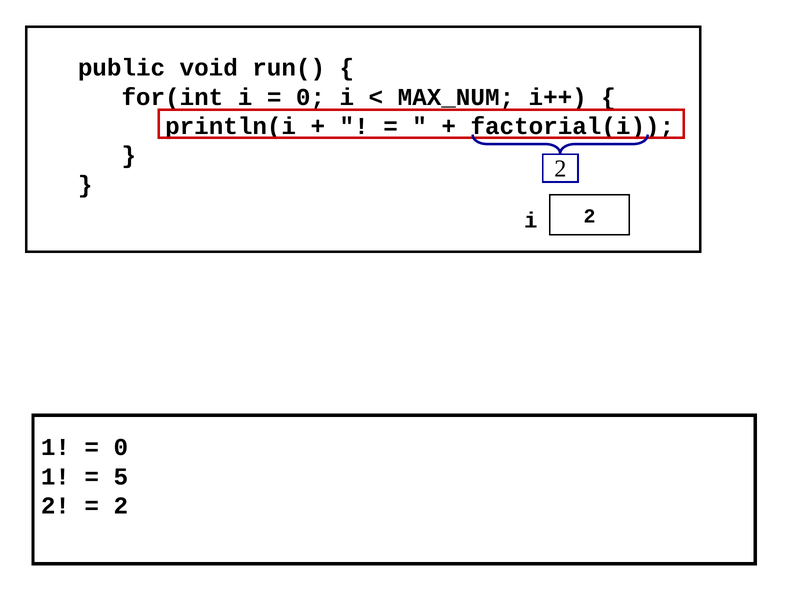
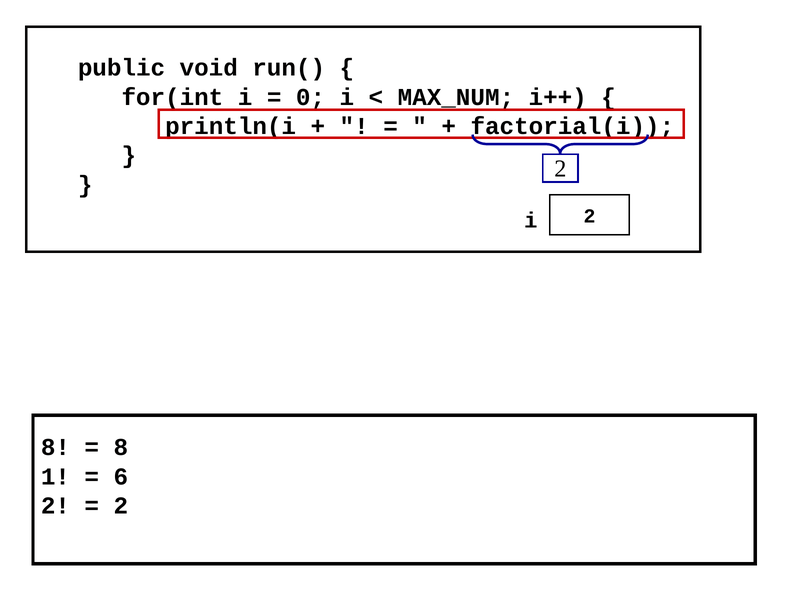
1 at (55, 447): 1 -> 8
0 at (121, 447): 0 -> 8
5: 5 -> 6
